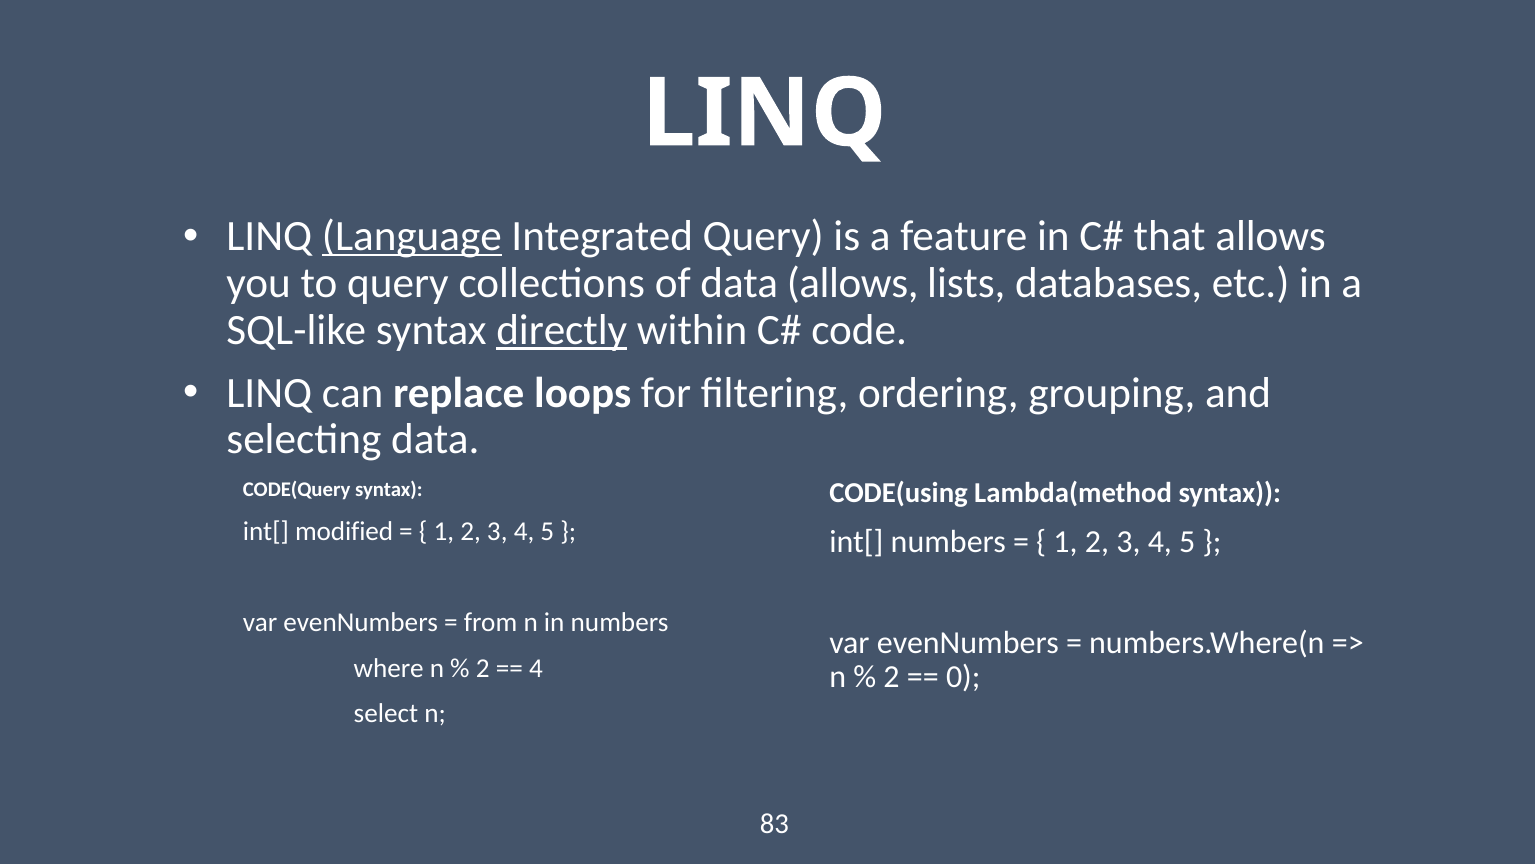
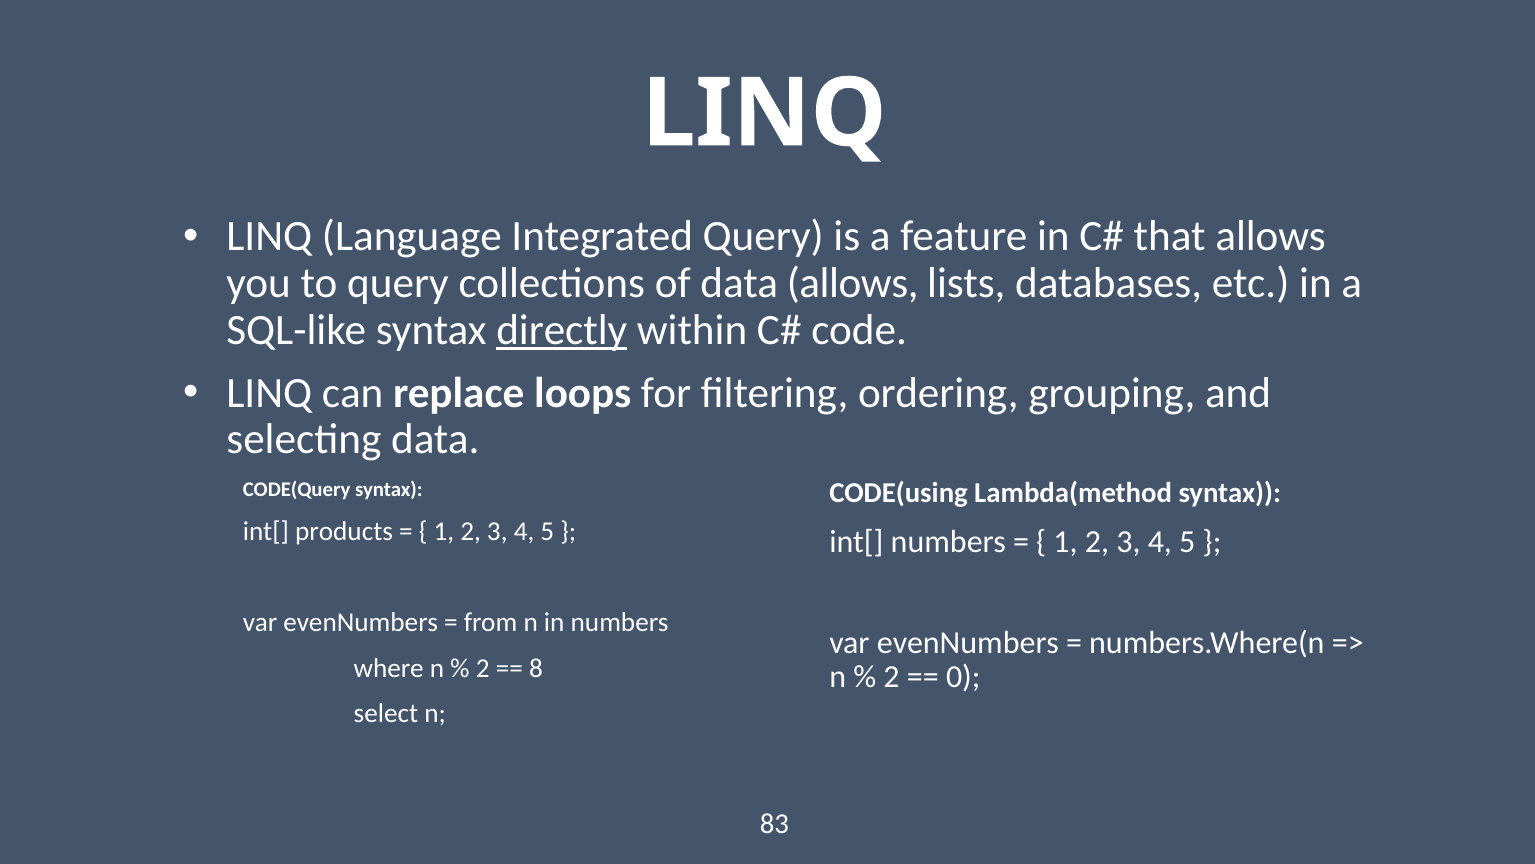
Language underline: present -> none
modified: modified -> products
4 at (536, 668): 4 -> 8
